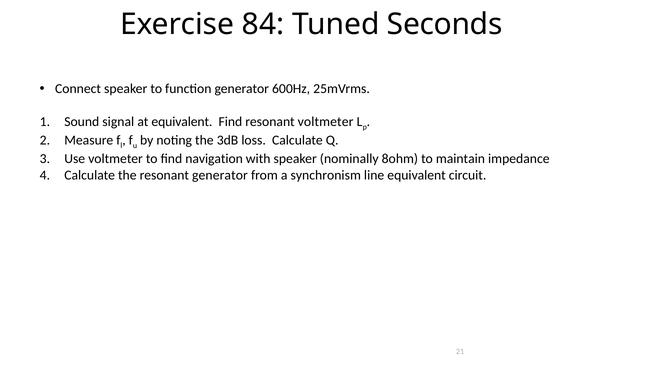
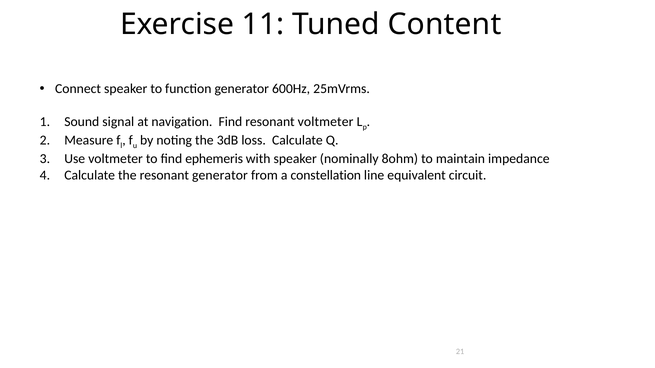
84: 84 -> 11
Seconds: Seconds -> Content
at equivalent: equivalent -> navigation
navigation: navigation -> ephemeris
synchronism: synchronism -> constellation
